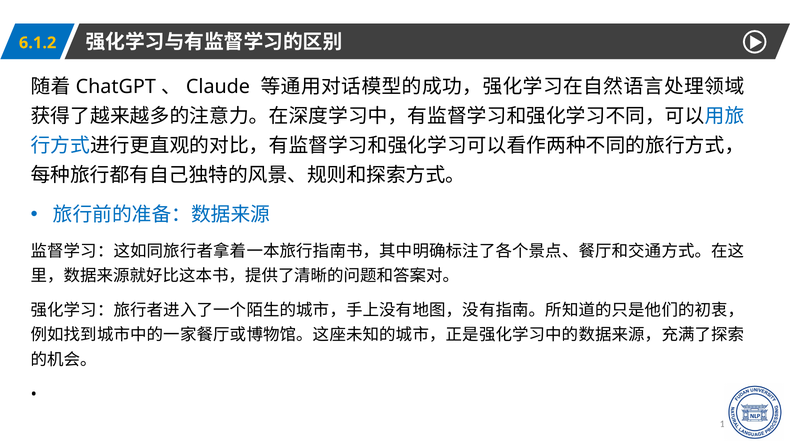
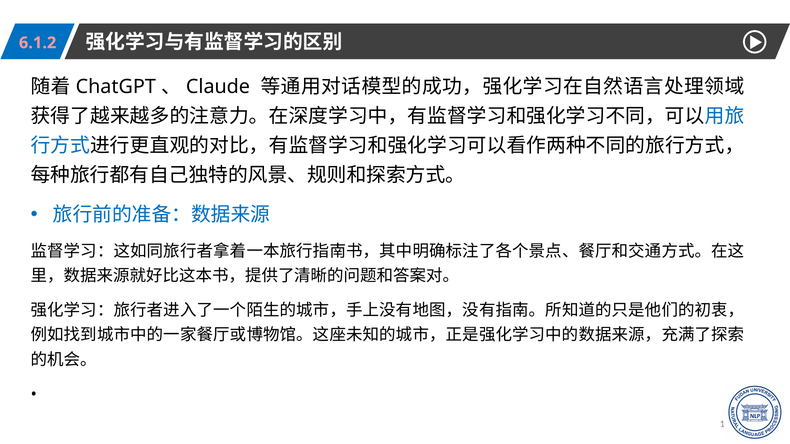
6.1.2 colour: yellow -> pink
